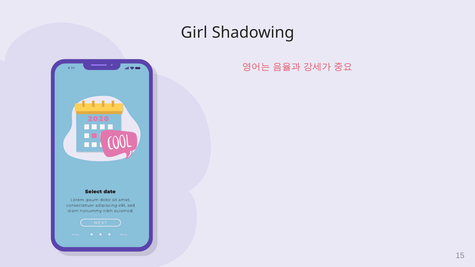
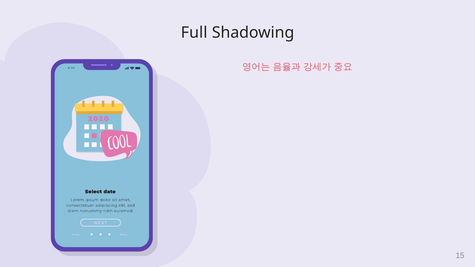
Girl: Girl -> Full
